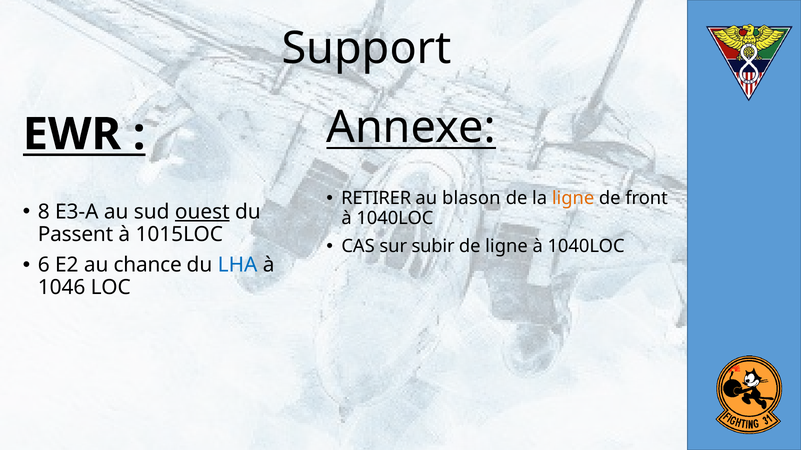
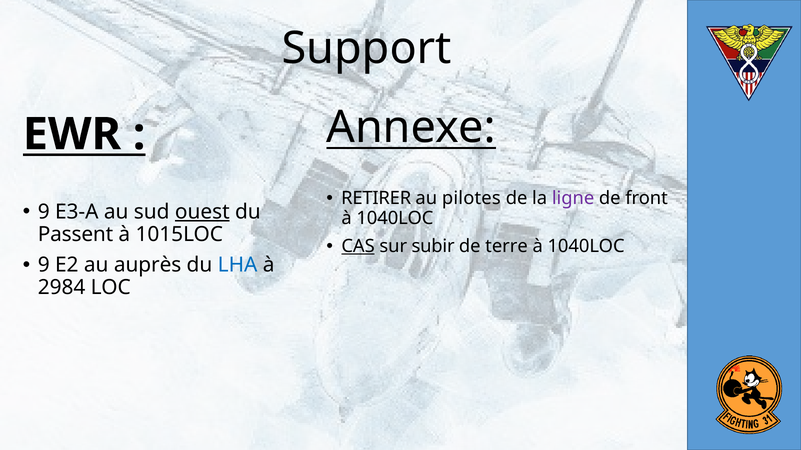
blason: blason -> pilotes
ligne at (573, 199) colour: orange -> purple
8 at (44, 212): 8 -> 9
CAS underline: none -> present
de ligne: ligne -> terre
6 at (44, 265): 6 -> 9
chance: chance -> auprès
1046: 1046 -> 2984
